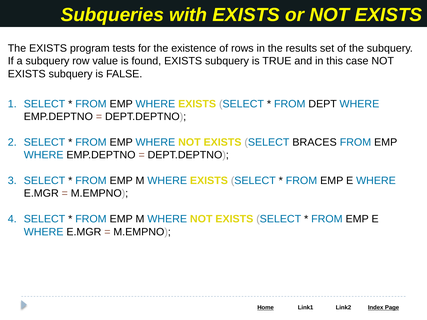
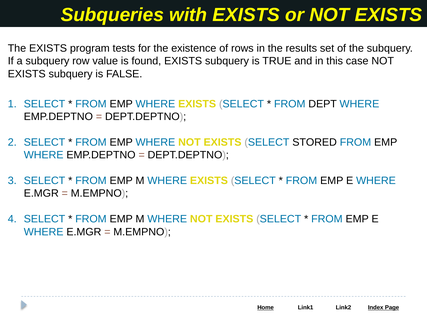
BRACES: BRACES -> STORED
